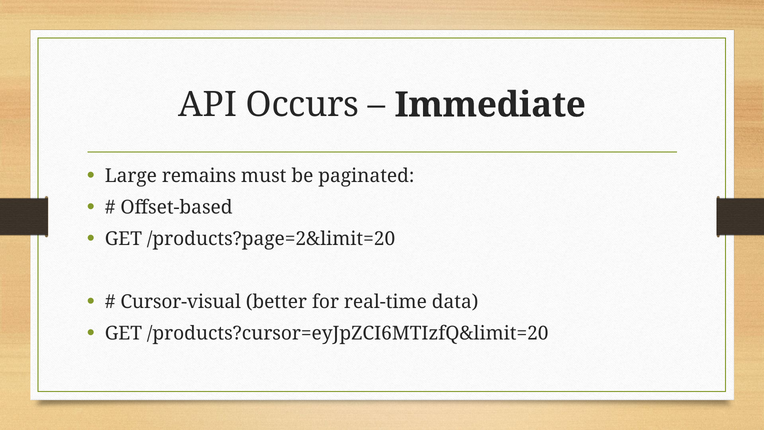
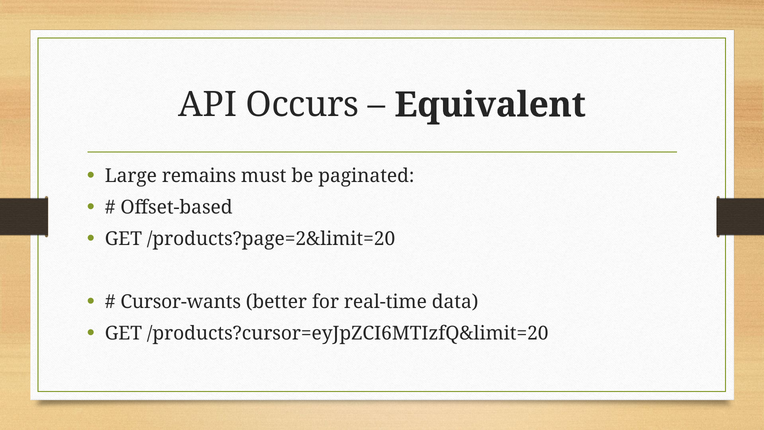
Immediate: Immediate -> Equivalent
Cursor-visual: Cursor-visual -> Cursor-wants
